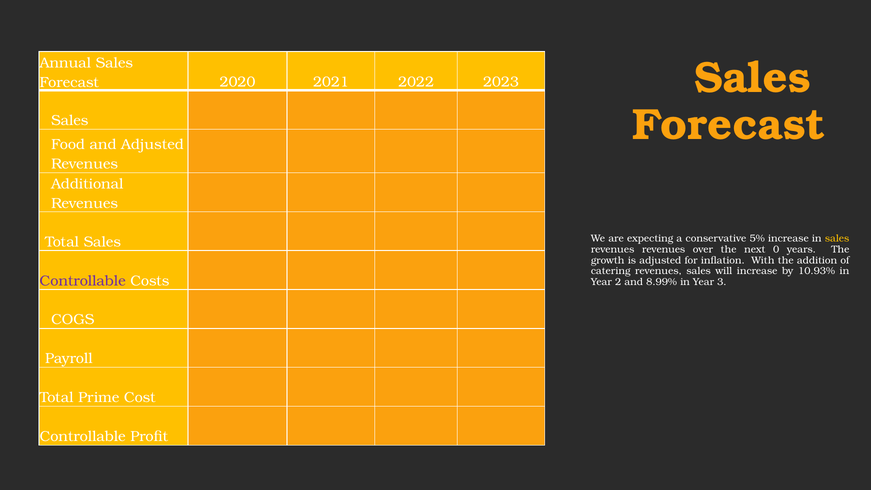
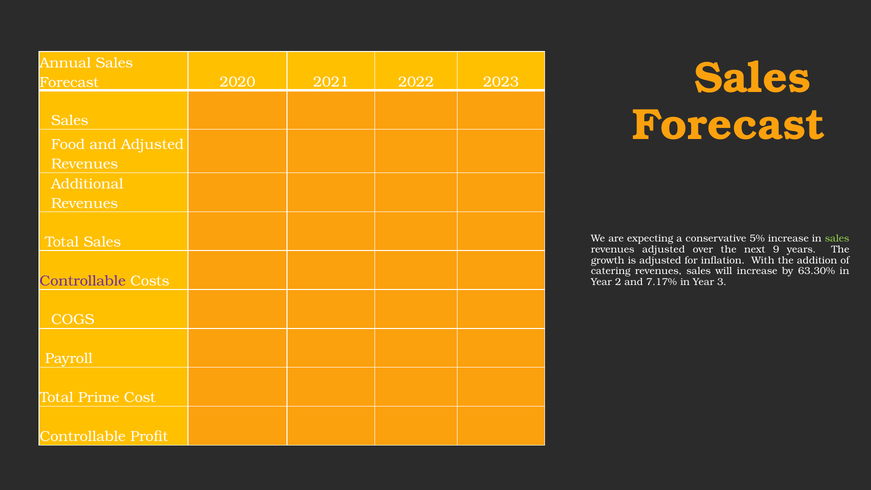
sales at (837, 239) colour: yellow -> light green
revenues revenues: revenues -> adjusted
0: 0 -> 9
10.93%: 10.93% -> 63.30%
8.99%: 8.99% -> 7.17%
